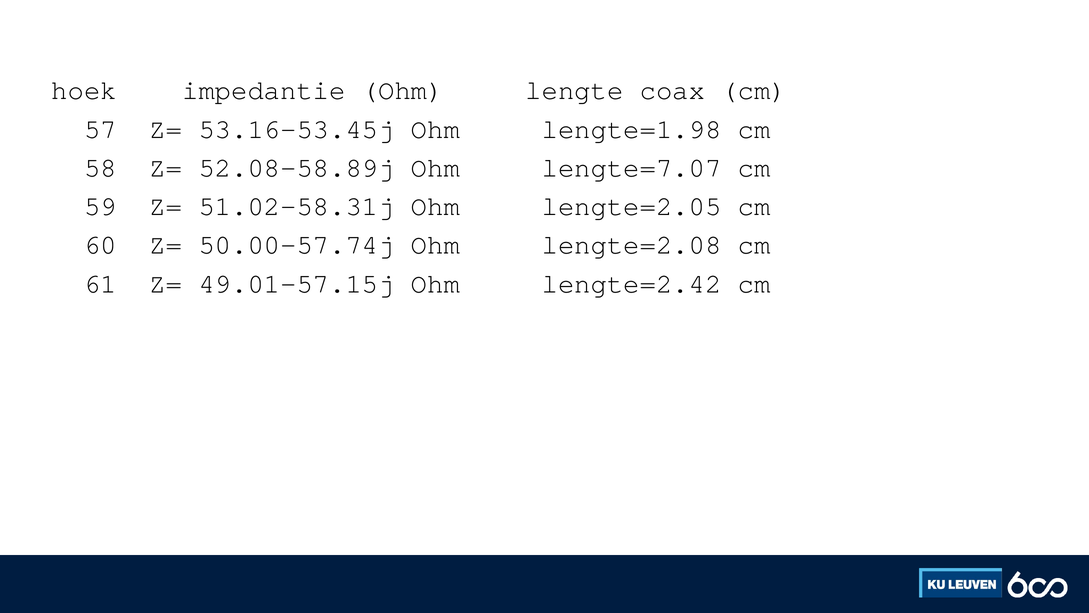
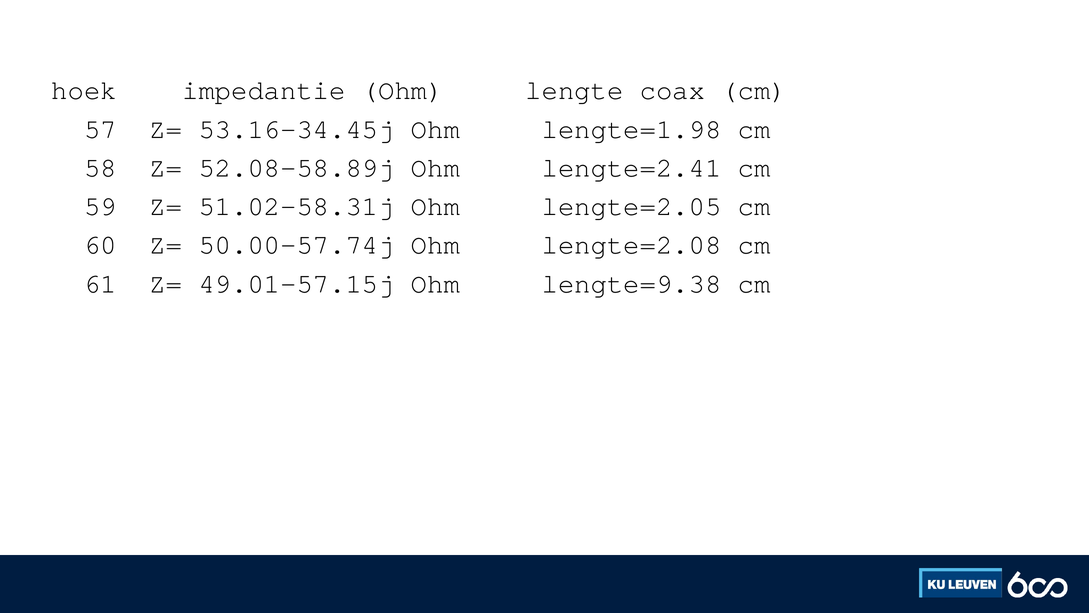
53.16-53.45j: 53.16-53.45j -> 53.16-34.45j
lengte=7.07: lengte=7.07 -> lengte=2.41
lengte=2.42: lengte=2.42 -> lengte=9.38
